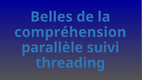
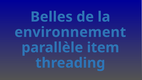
compréhension: compréhension -> environnement
suivi: suivi -> item
